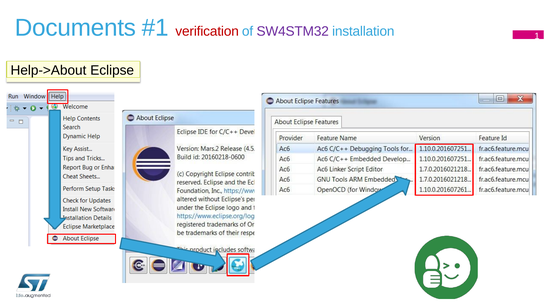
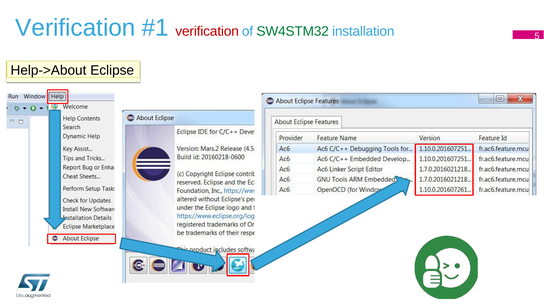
Documents at (76, 28): Documents -> Verification
SW4STM32 colour: purple -> green
1: 1 -> 5
